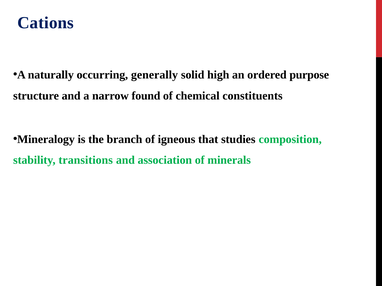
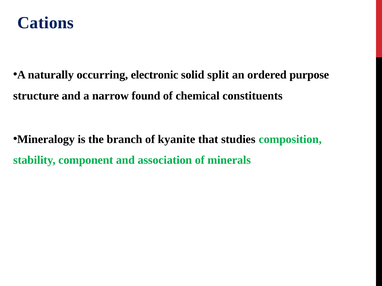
generally: generally -> electronic
high: high -> split
igneous: igneous -> kyanite
transitions: transitions -> component
